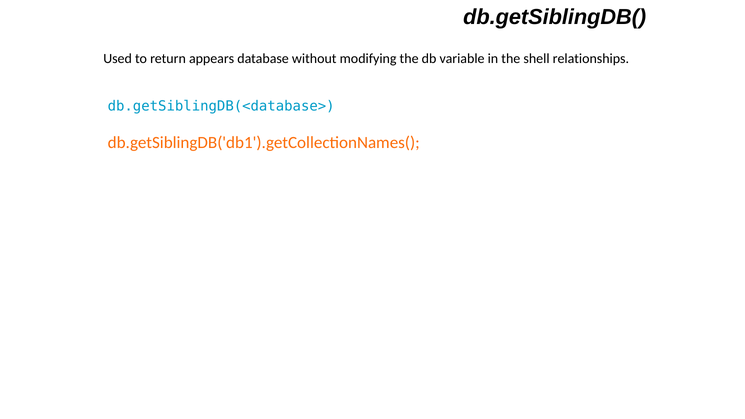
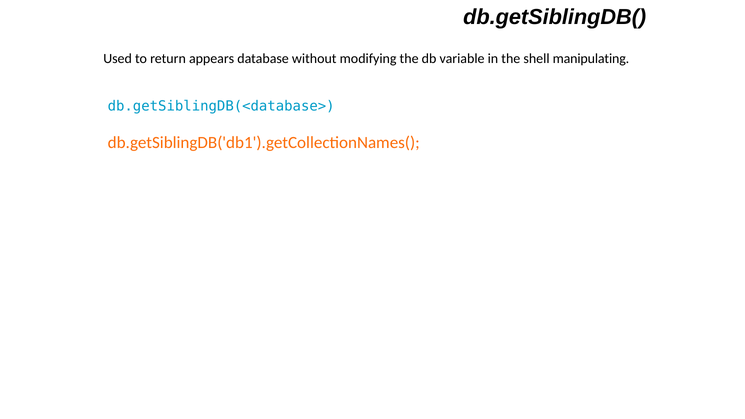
relationships: relationships -> manipulating
